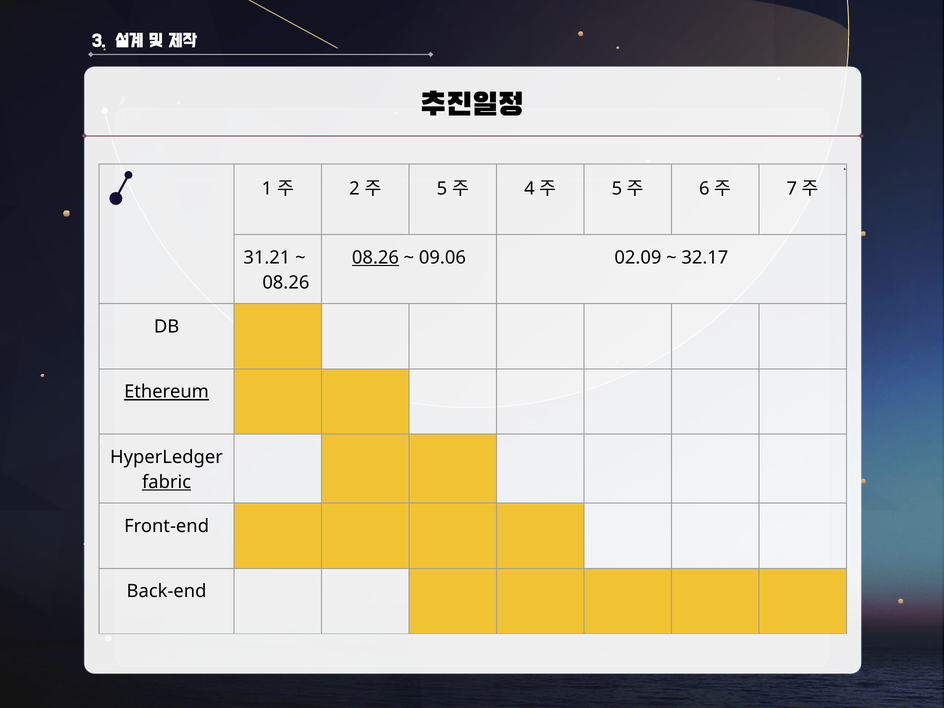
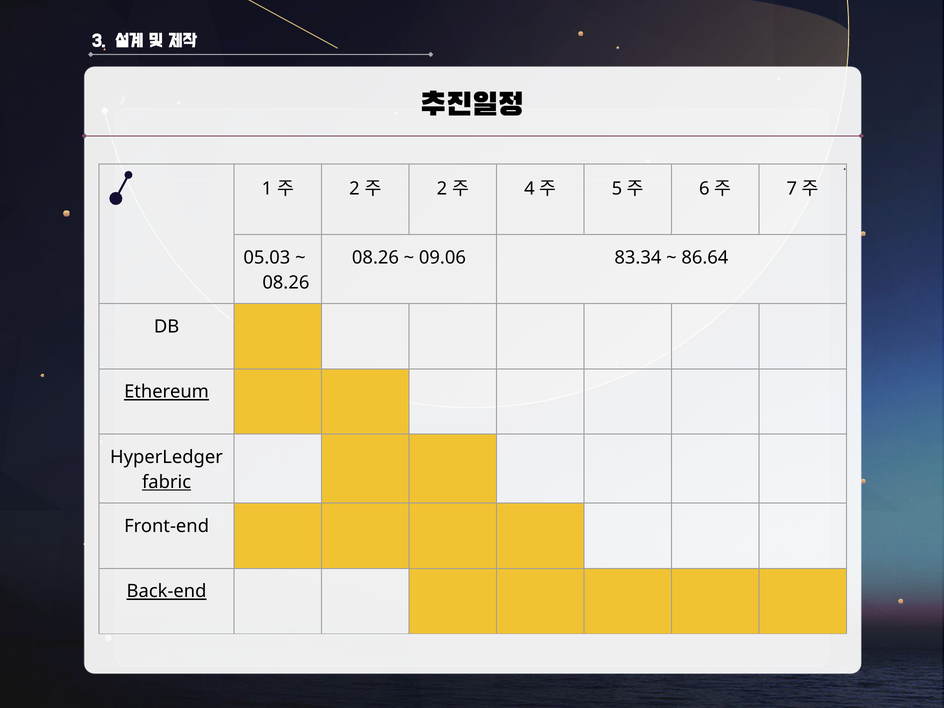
5 at (442, 189): 5 -> 2
31.21: 31.21 -> 05.03
08.26 at (375, 258) underline: present -> none
02.09: 02.09 -> 83.34
32.17: 32.17 -> 86.64
Back-end underline: none -> present
